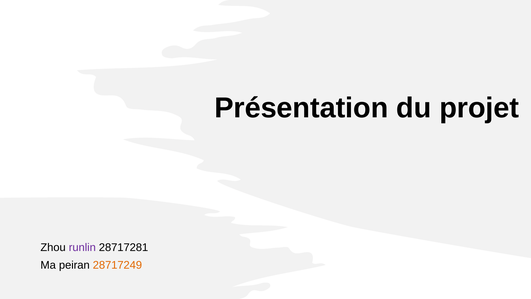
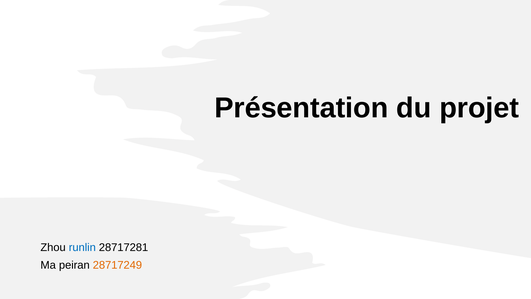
runlin colour: purple -> blue
